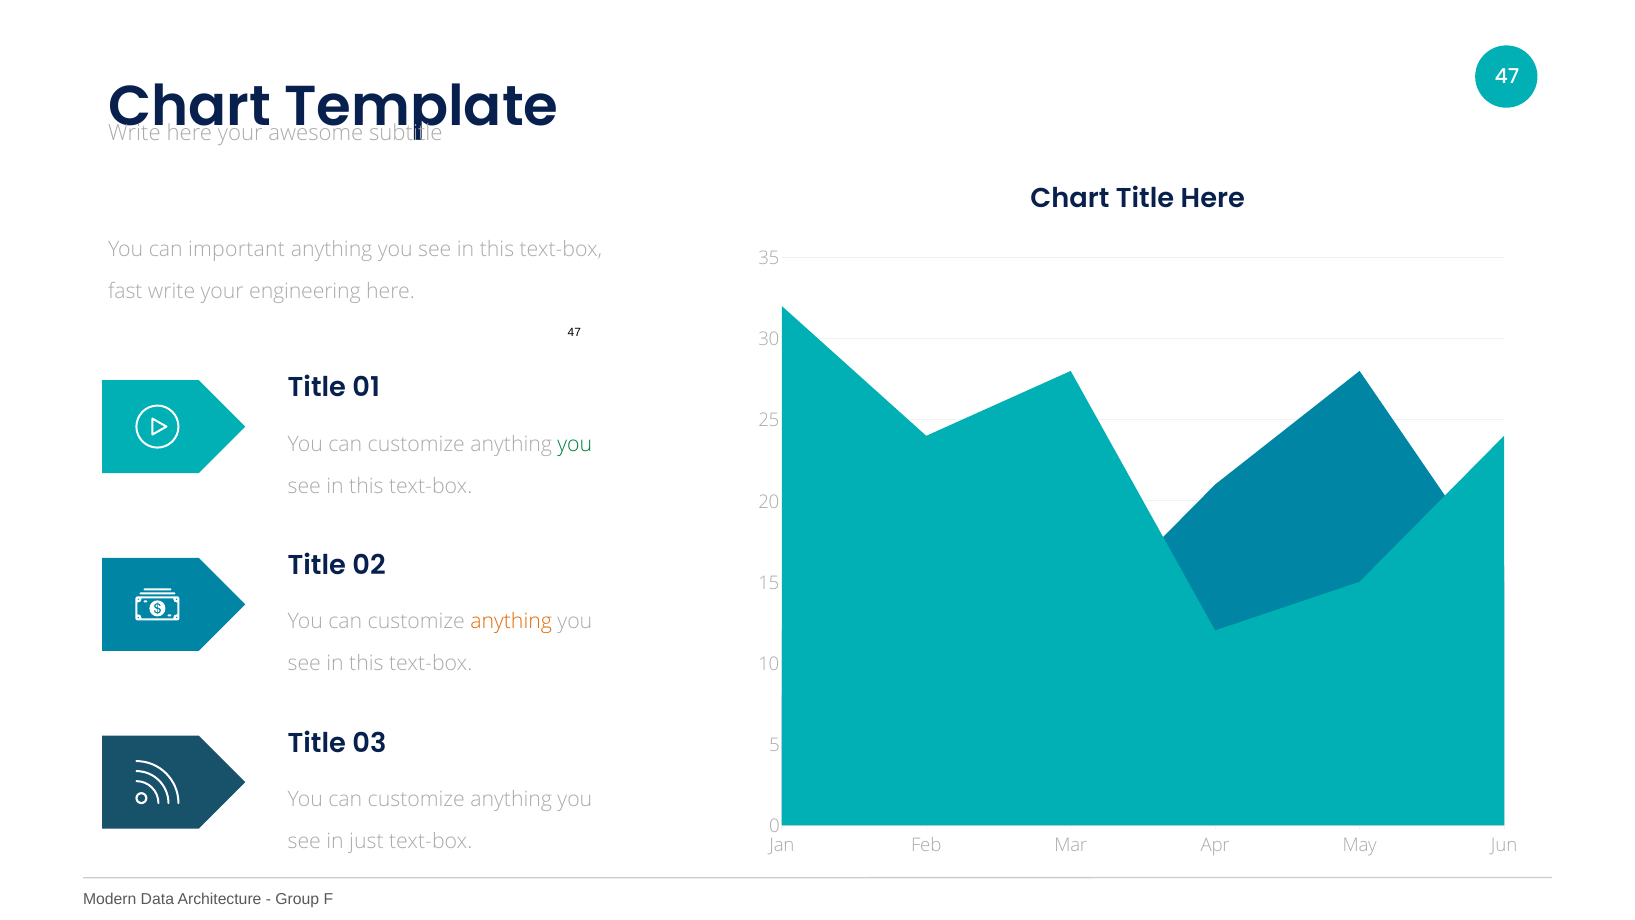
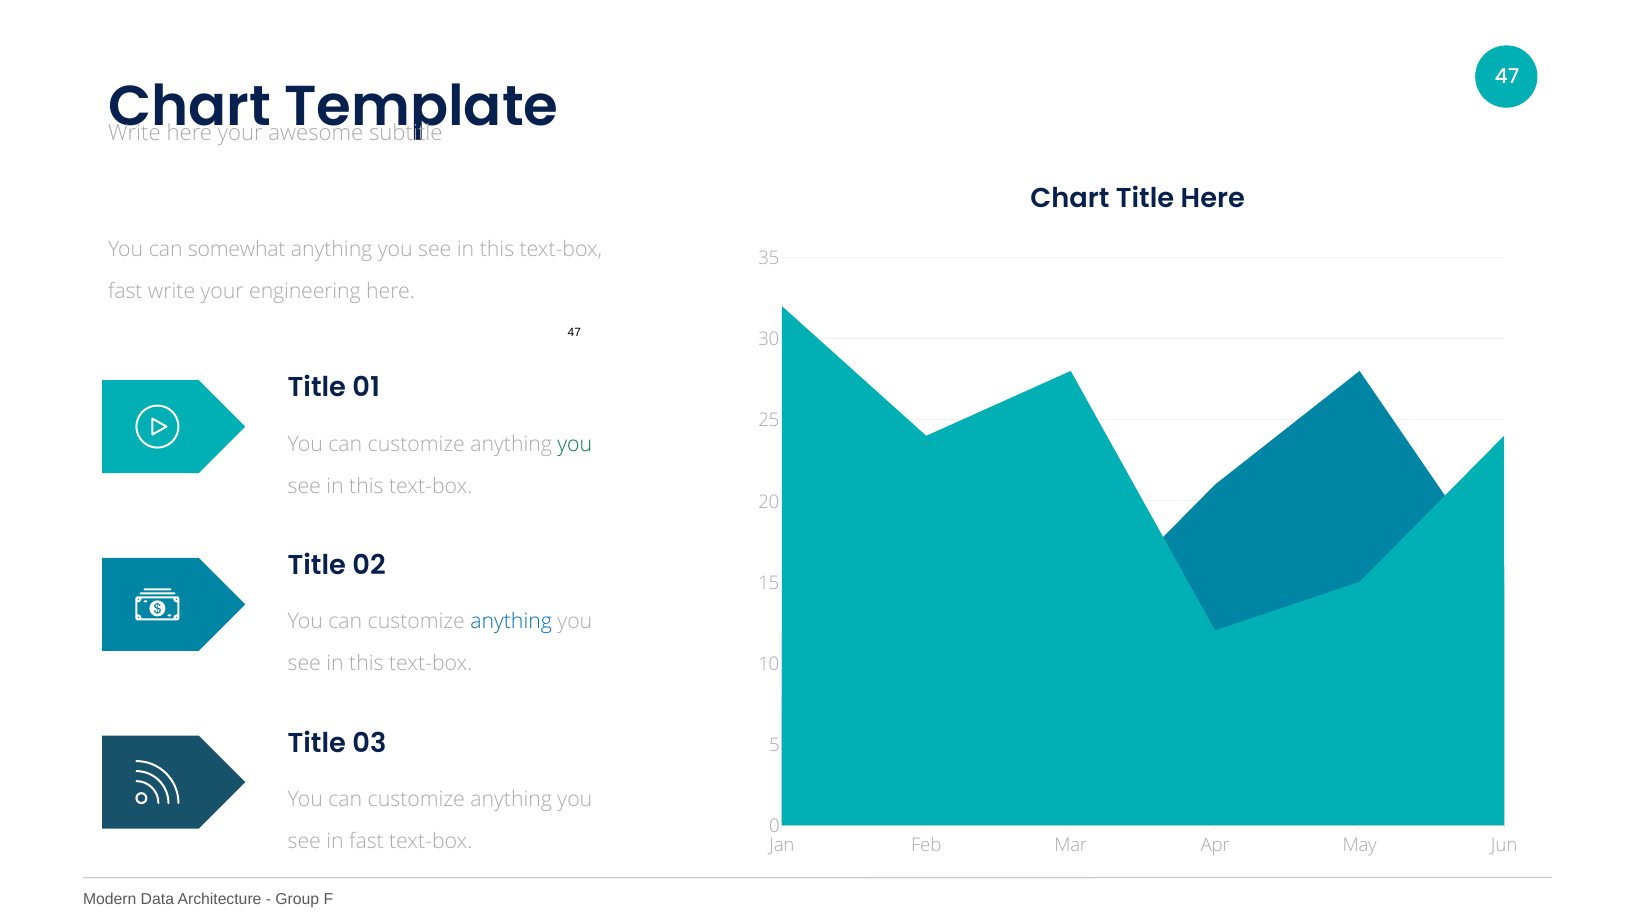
important: important -> somewhat
anything at (511, 622) colour: orange -> blue
in just: just -> fast
